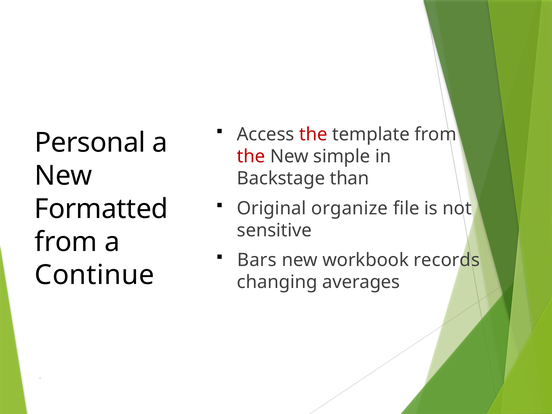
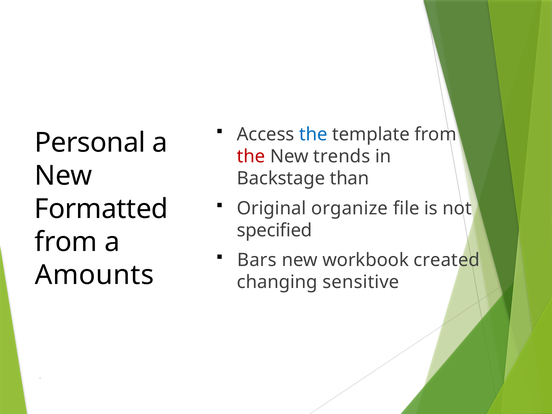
the at (313, 134) colour: red -> blue
simple: simple -> trends
sensitive: sensitive -> specified
records: records -> created
Continue: Continue -> Amounts
averages: averages -> sensitive
